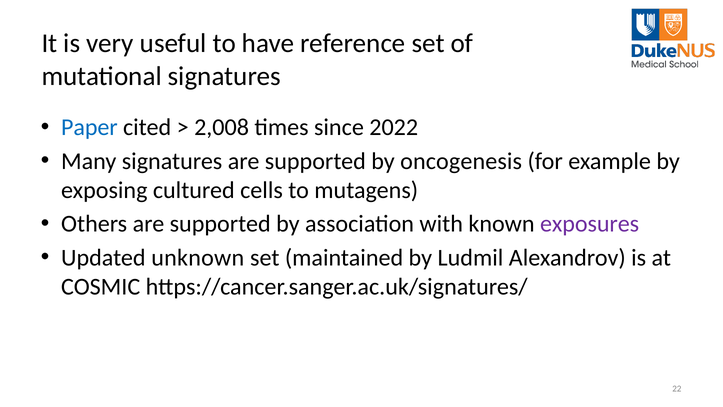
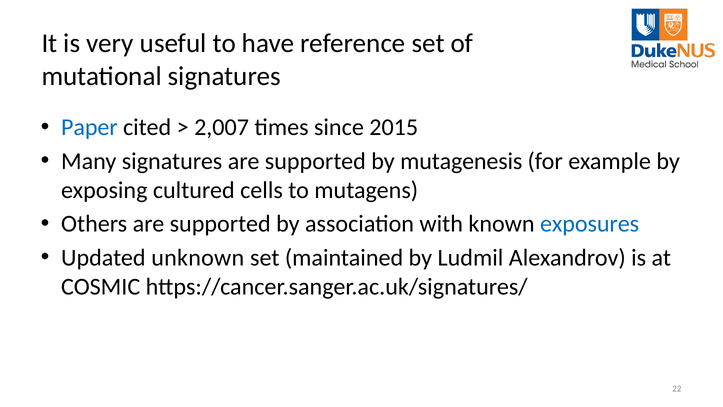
2,008: 2,008 -> 2,007
2022: 2022 -> 2015
oncogenesis: oncogenesis -> mutagenesis
exposures colour: purple -> blue
